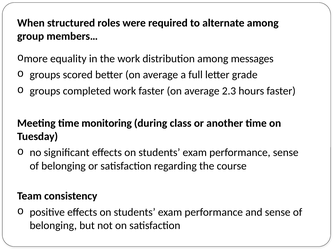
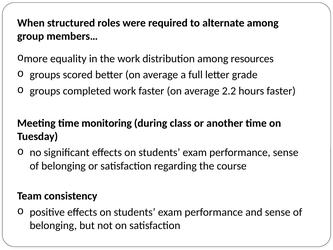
messages: messages -> resources
2.3: 2.3 -> 2.2
